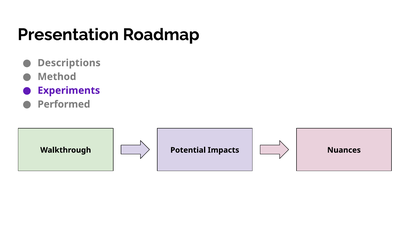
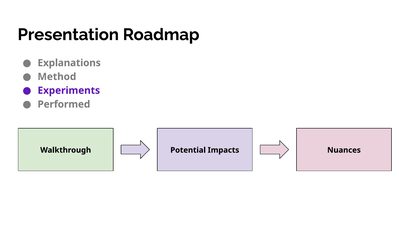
Descriptions: Descriptions -> Explanations
